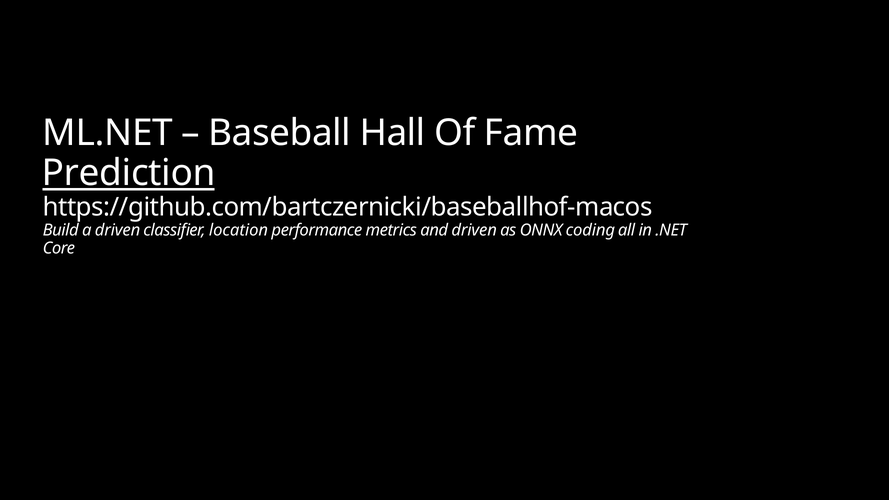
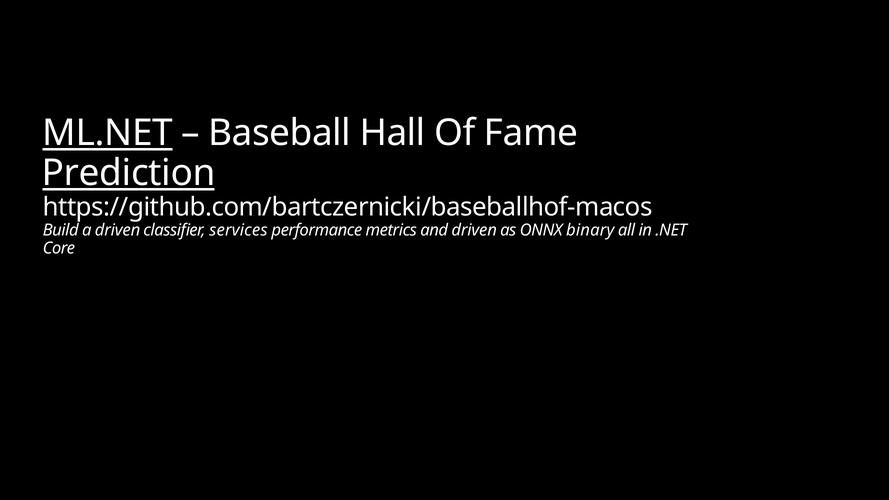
ML.NET underline: none -> present
location: location -> services
coding: coding -> binary
